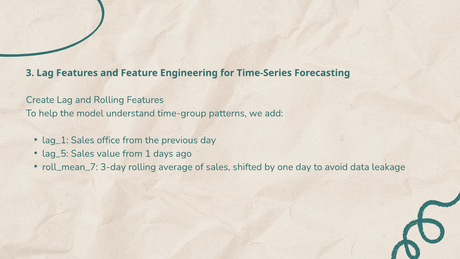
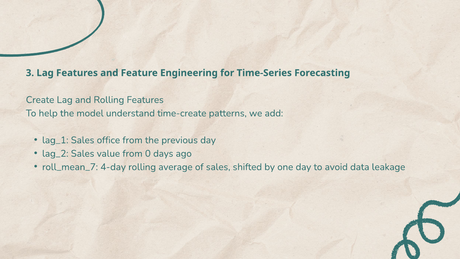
time-group: time-group -> time-create
lag_5: lag_5 -> lag_2
1: 1 -> 0
3-day: 3-day -> 4-day
